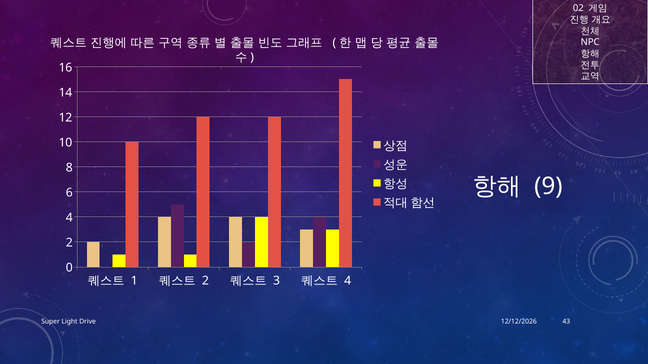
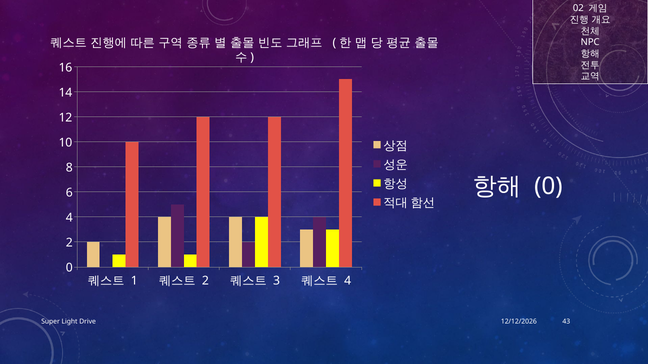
9 at (548, 186): 9 -> 0
